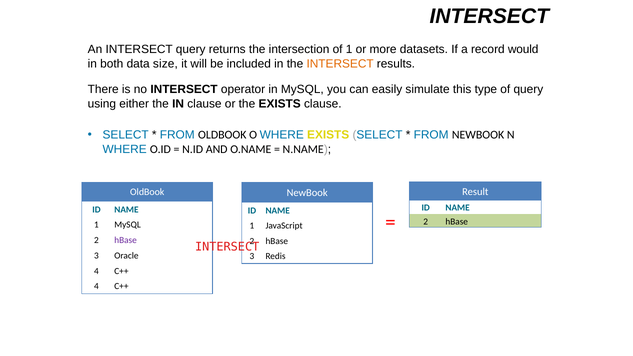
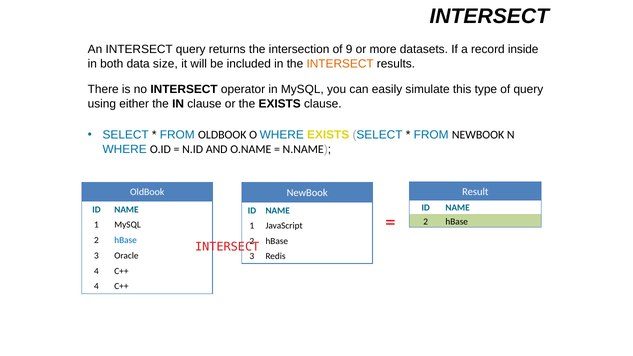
of 1: 1 -> 9
would: would -> inside
hBase at (126, 240) colour: purple -> blue
